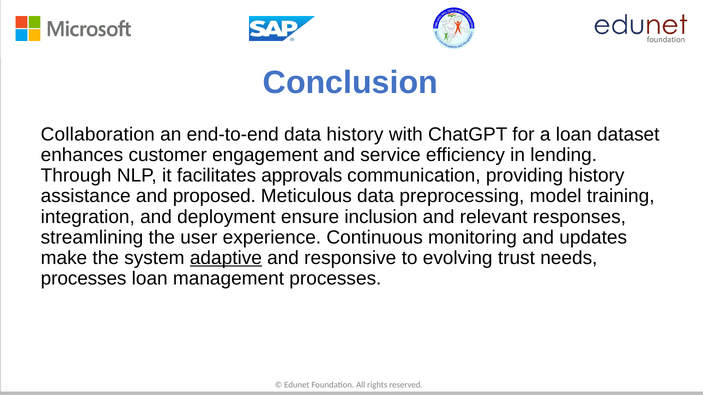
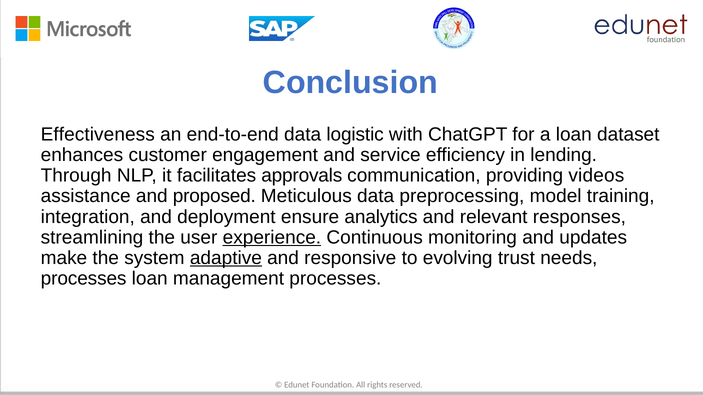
Collaboration: Collaboration -> Effectiveness
data history: history -> logistic
providing history: history -> videos
inclusion: inclusion -> analytics
experience underline: none -> present
